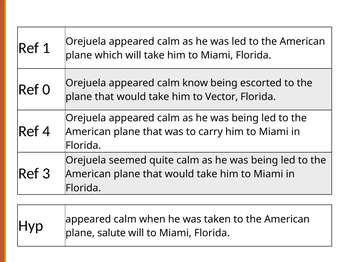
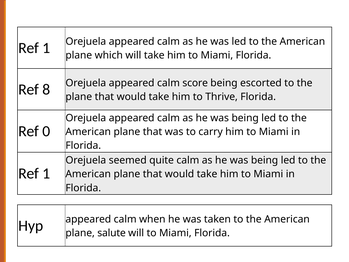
0: 0 -> 8
know: know -> score
Vector: Vector -> Thrive
4: 4 -> 0
3 at (46, 173): 3 -> 1
